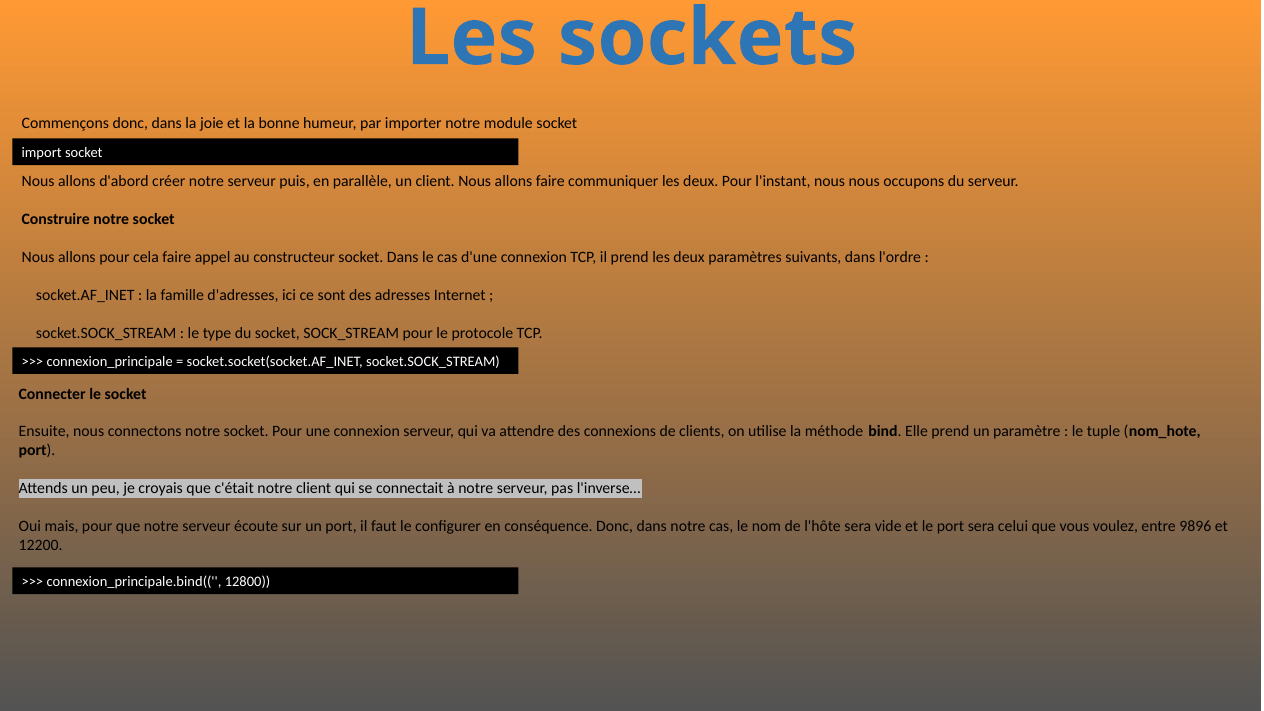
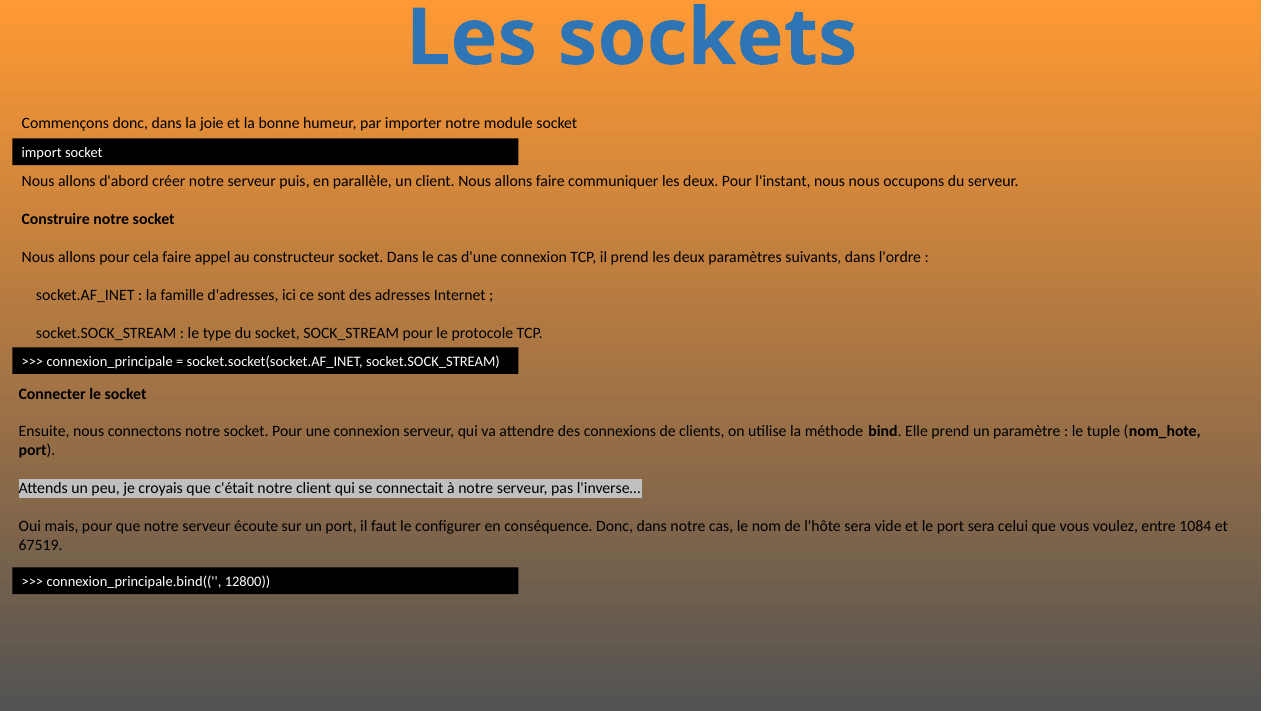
9896: 9896 -> 1084
12200: 12200 -> 67519
